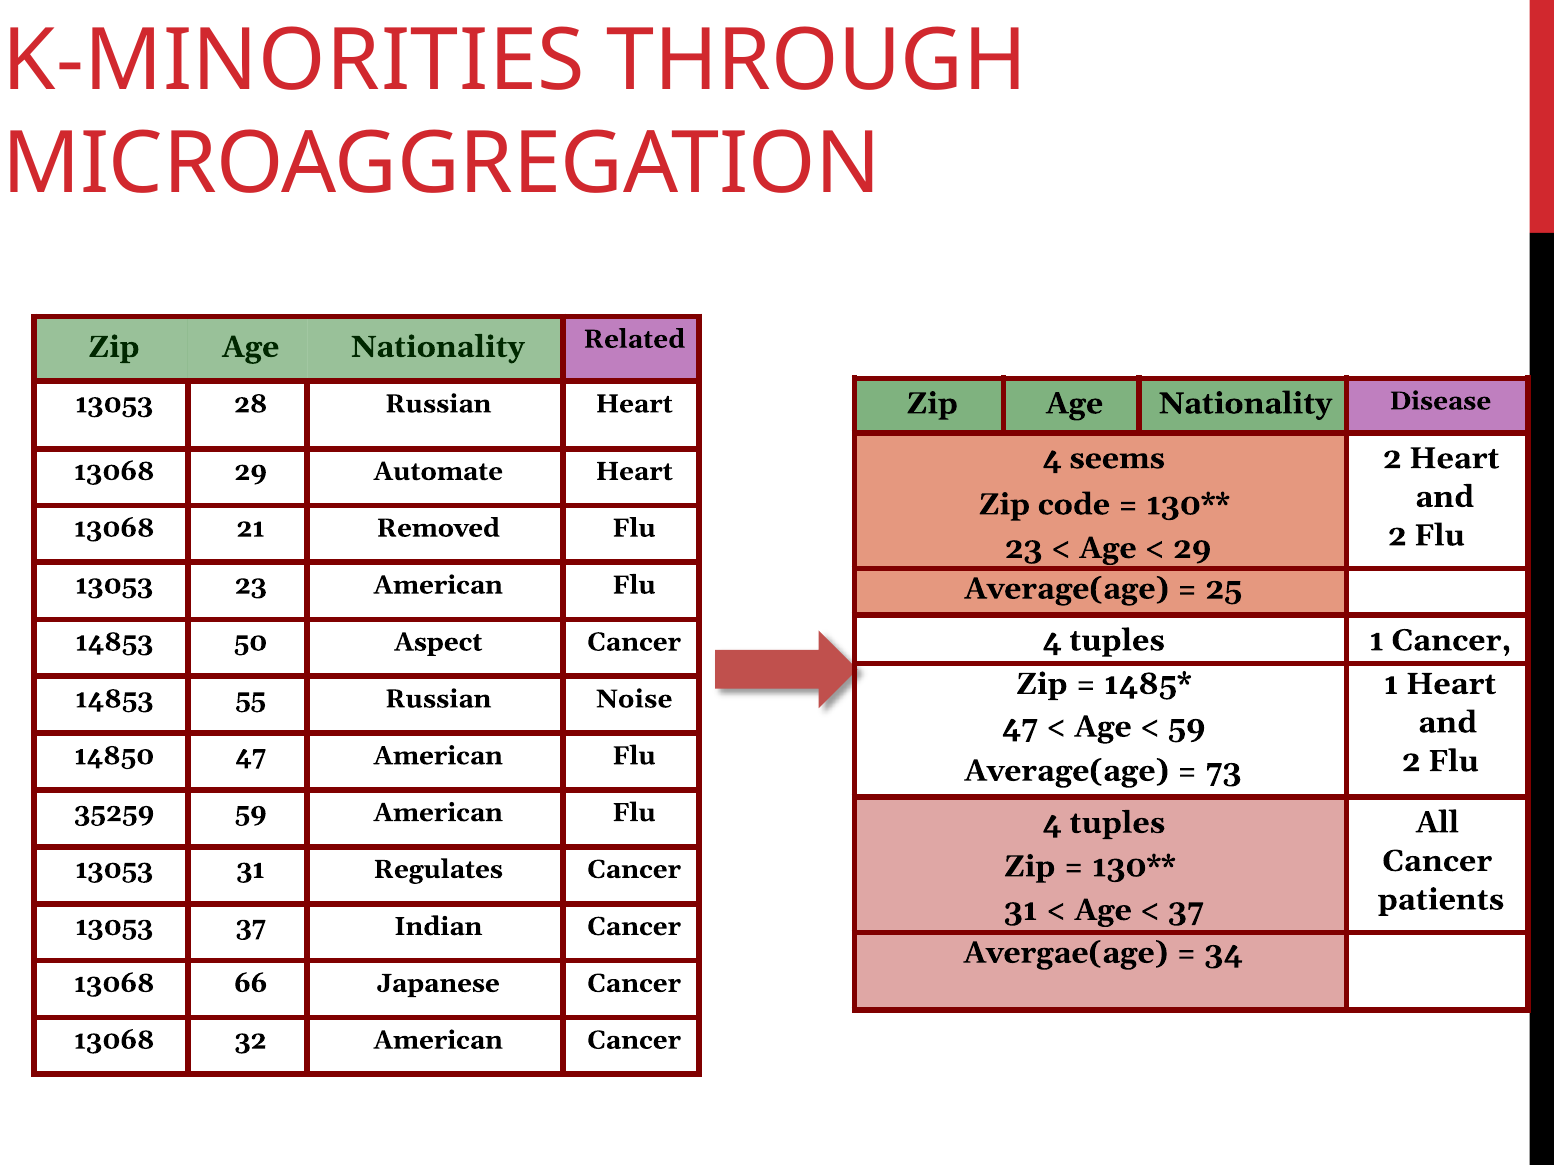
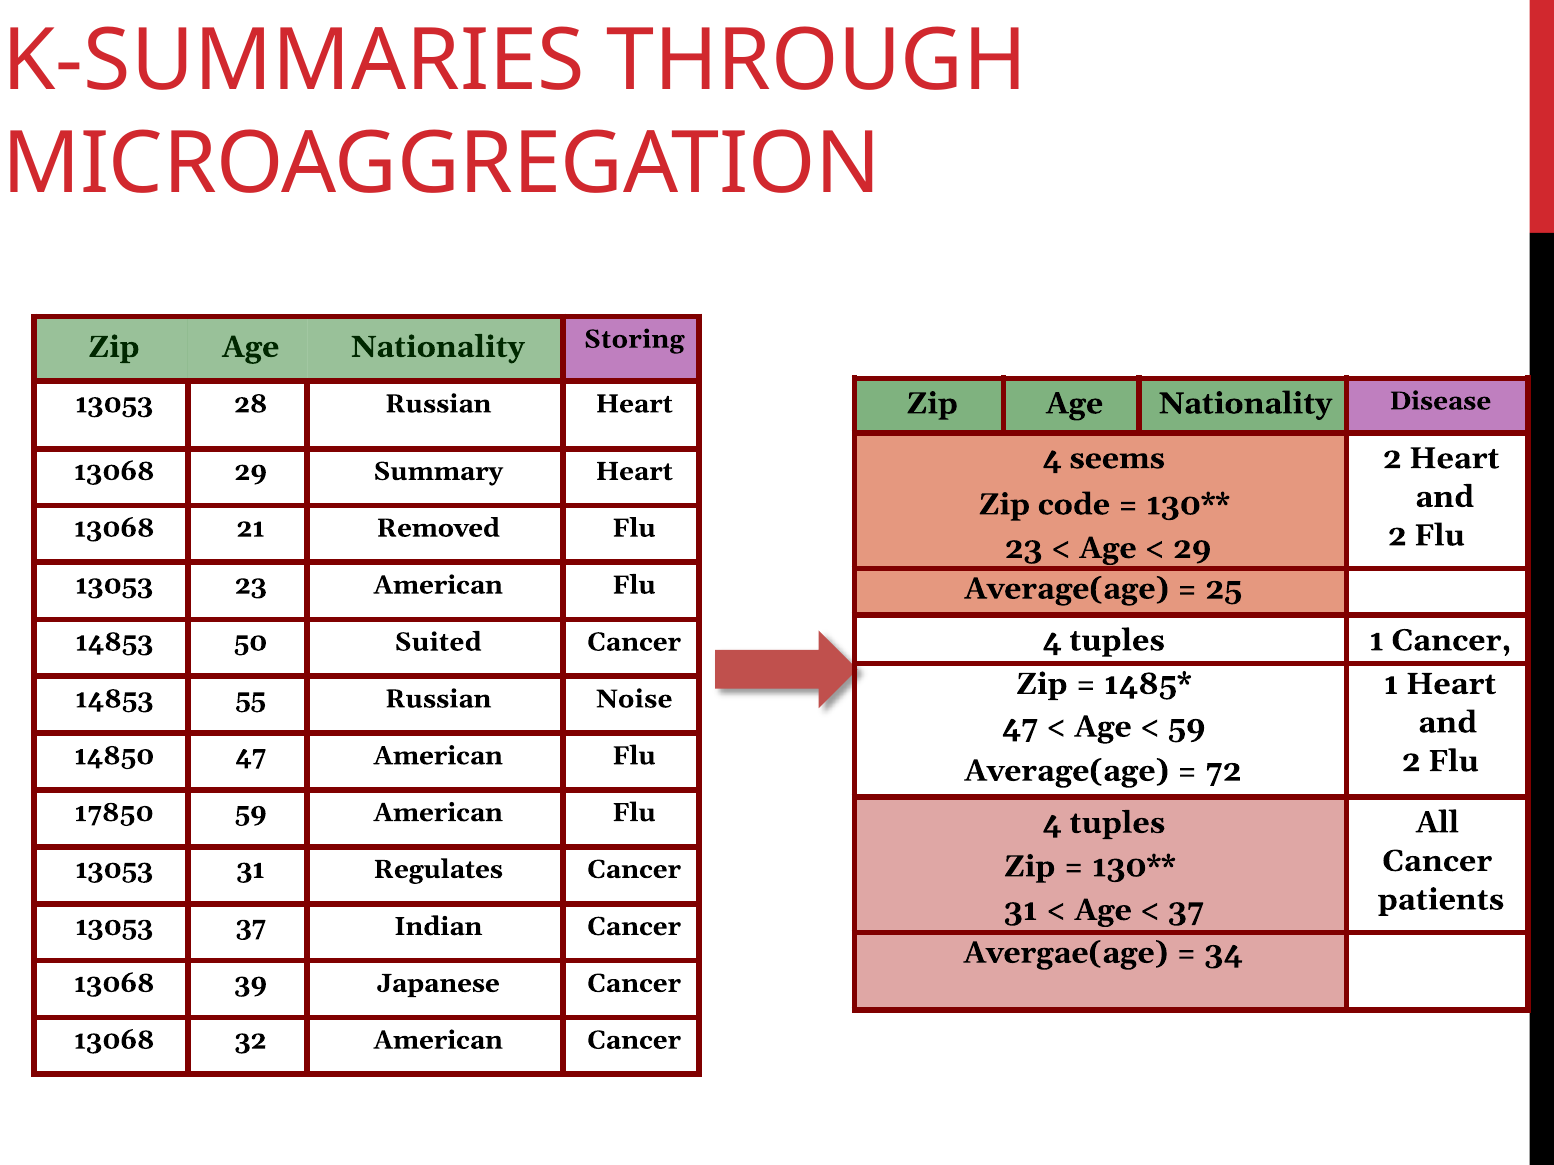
K-MINORITIES: K-MINORITIES -> K-SUMMARIES
Related: Related -> Storing
Automate: Automate -> Summary
Aspect: Aspect -> Suited
73: 73 -> 72
35259: 35259 -> 17850
66: 66 -> 39
